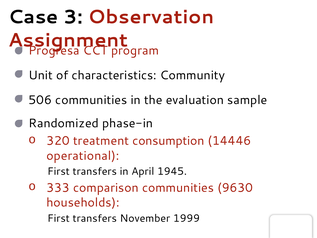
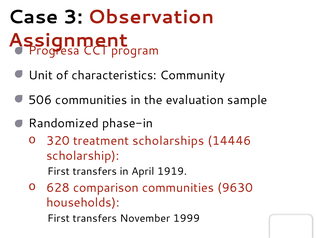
consumption: consumption -> scholarships
operational: operational -> scholarship
1945: 1945 -> 1919
333: 333 -> 628
